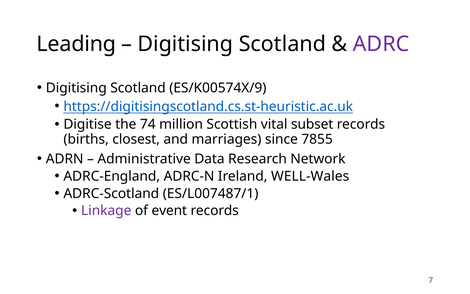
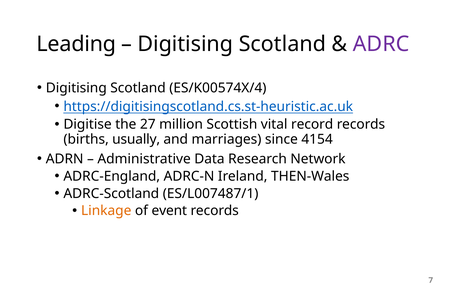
ES/K00574X/9: ES/K00574X/9 -> ES/K00574X/4
74: 74 -> 27
subset: subset -> record
closest: closest -> usually
7855: 7855 -> 4154
WELL-Wales: WELL-Wales -> THEN-Wales
Linkage colour: purple -> orange
